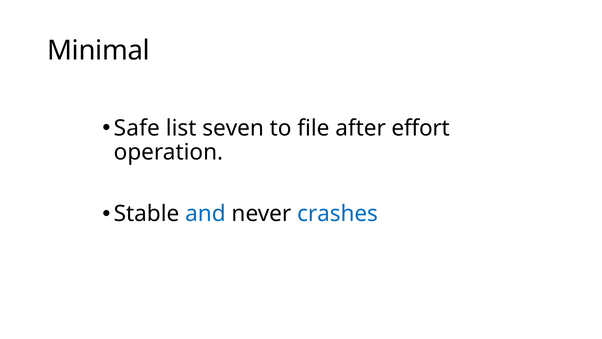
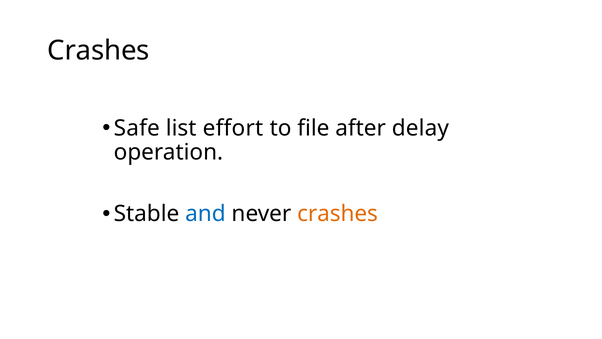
Minimal at (99, 51): Minimal -> Crashes
seven: seven -> effort
effort: effort -> delay
crashes at (338, 214) colour: blue -> orange
